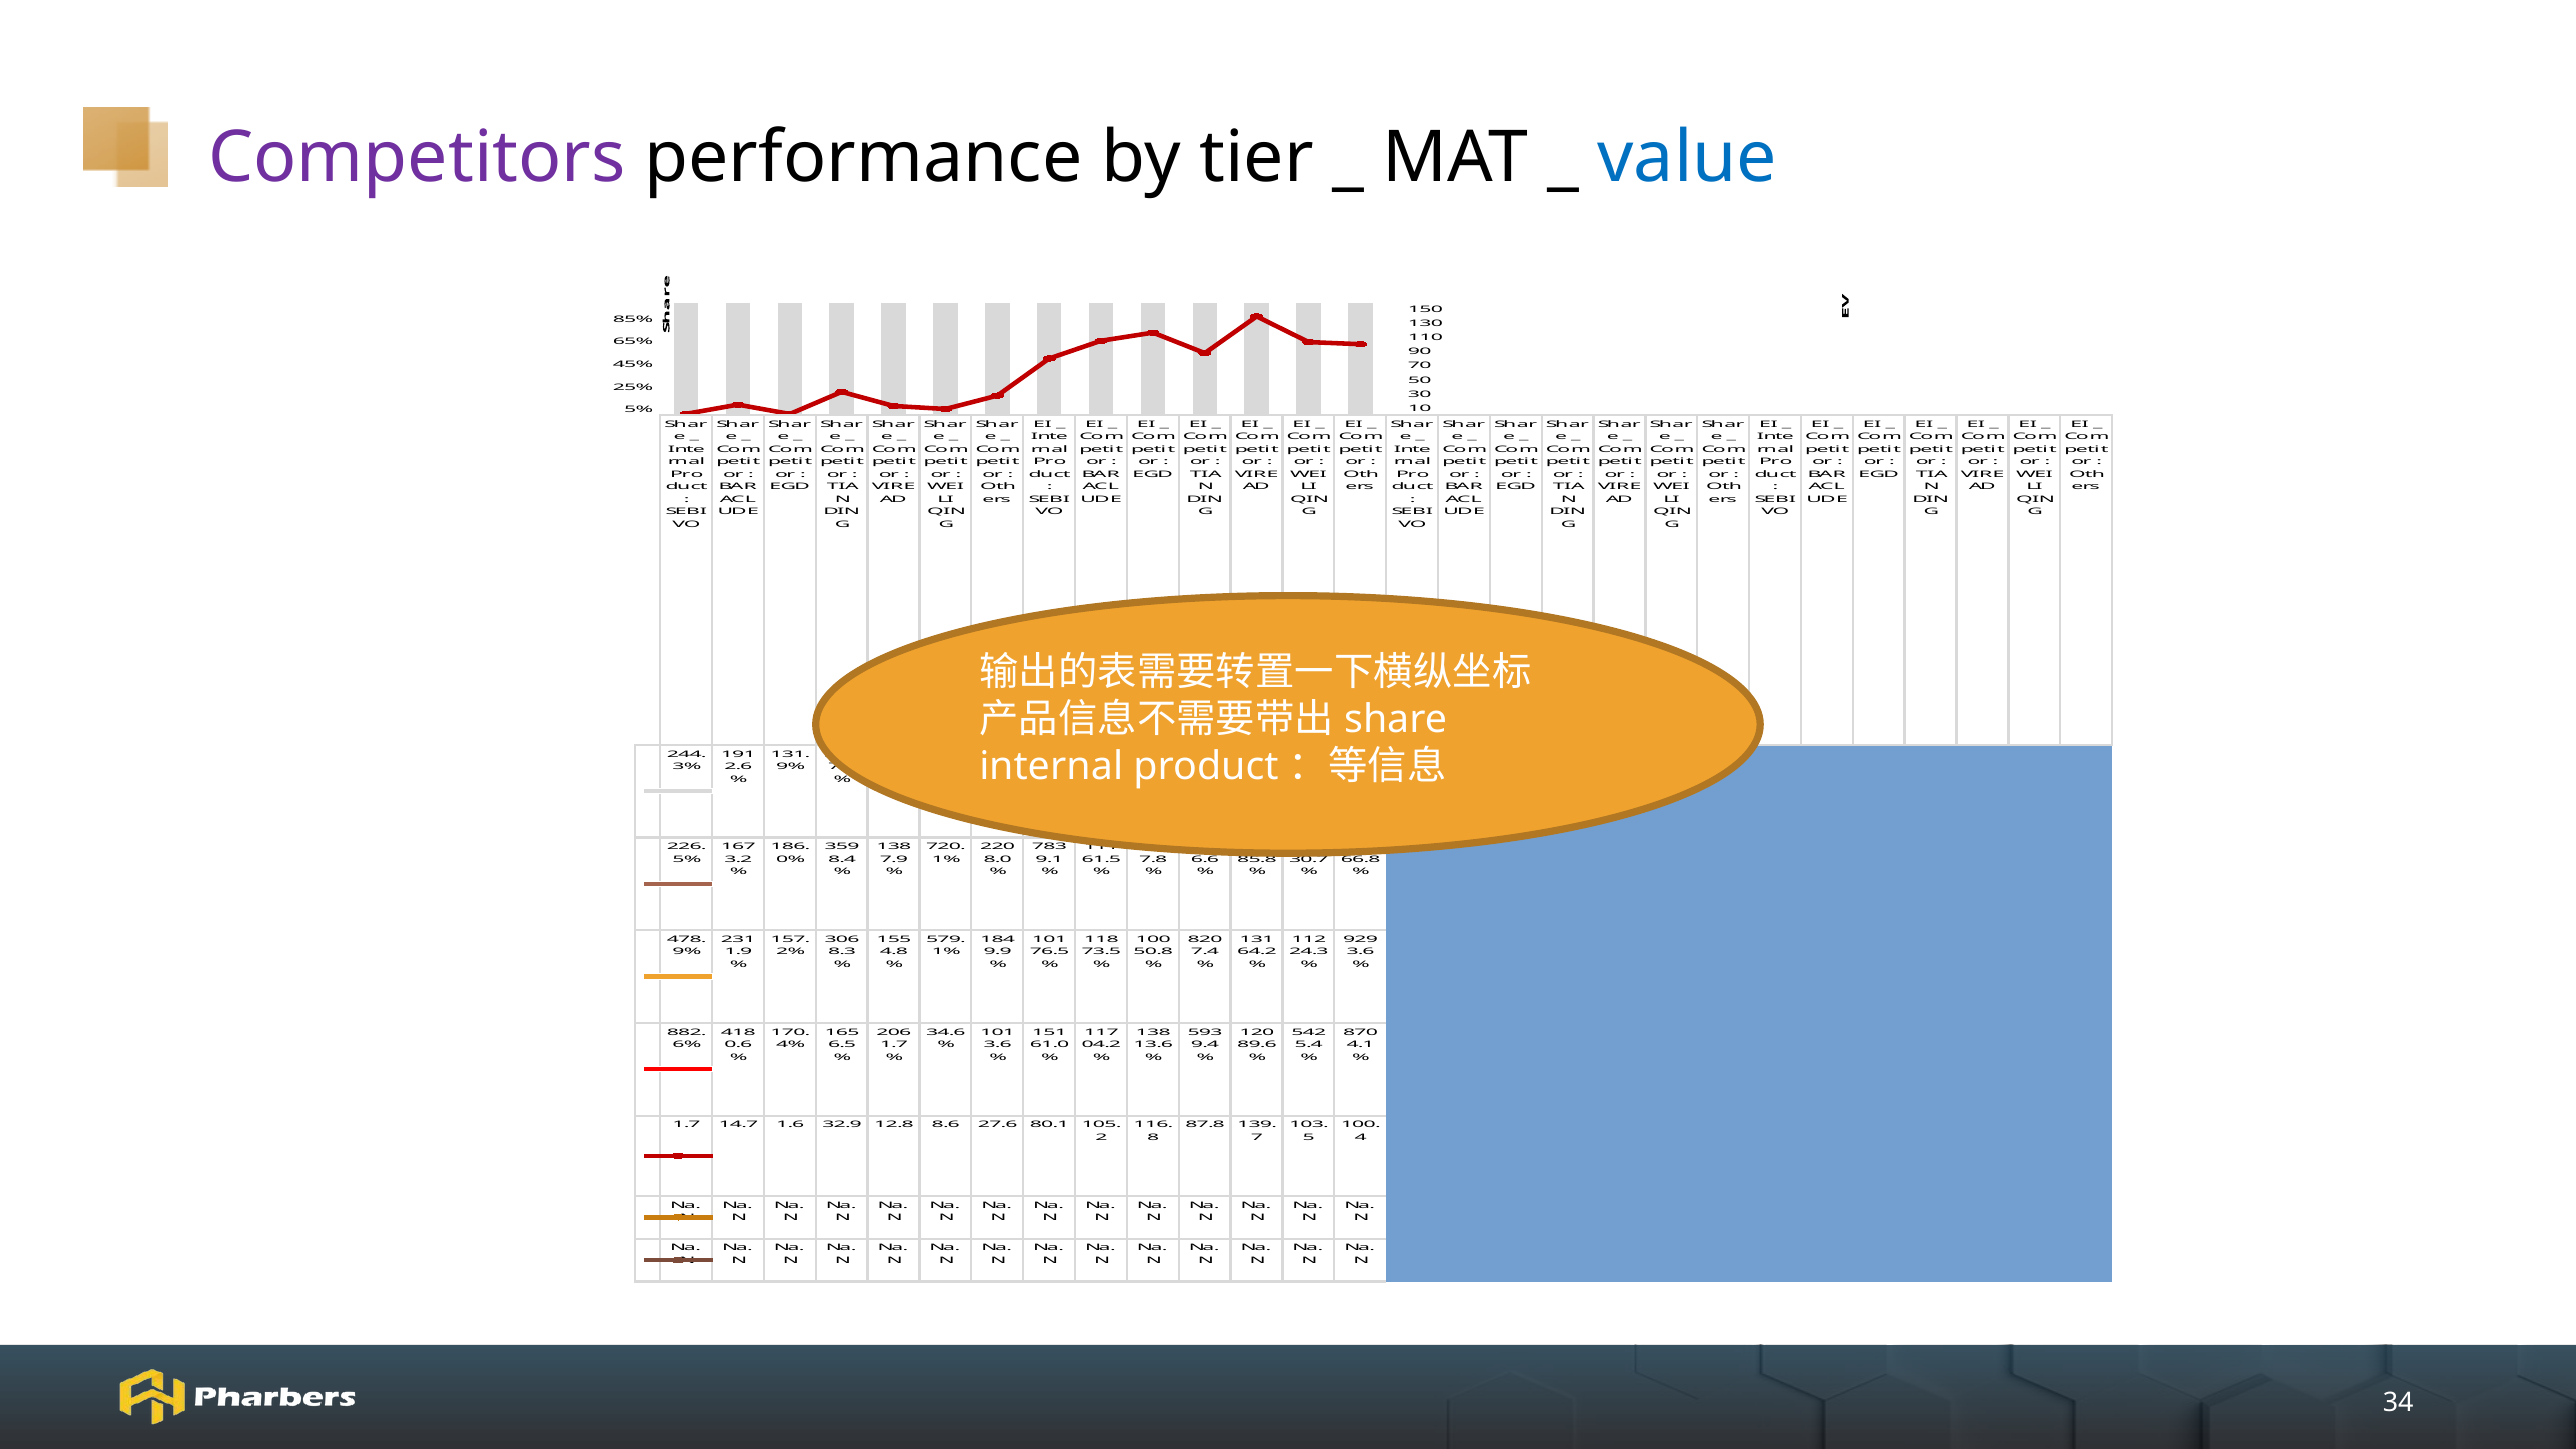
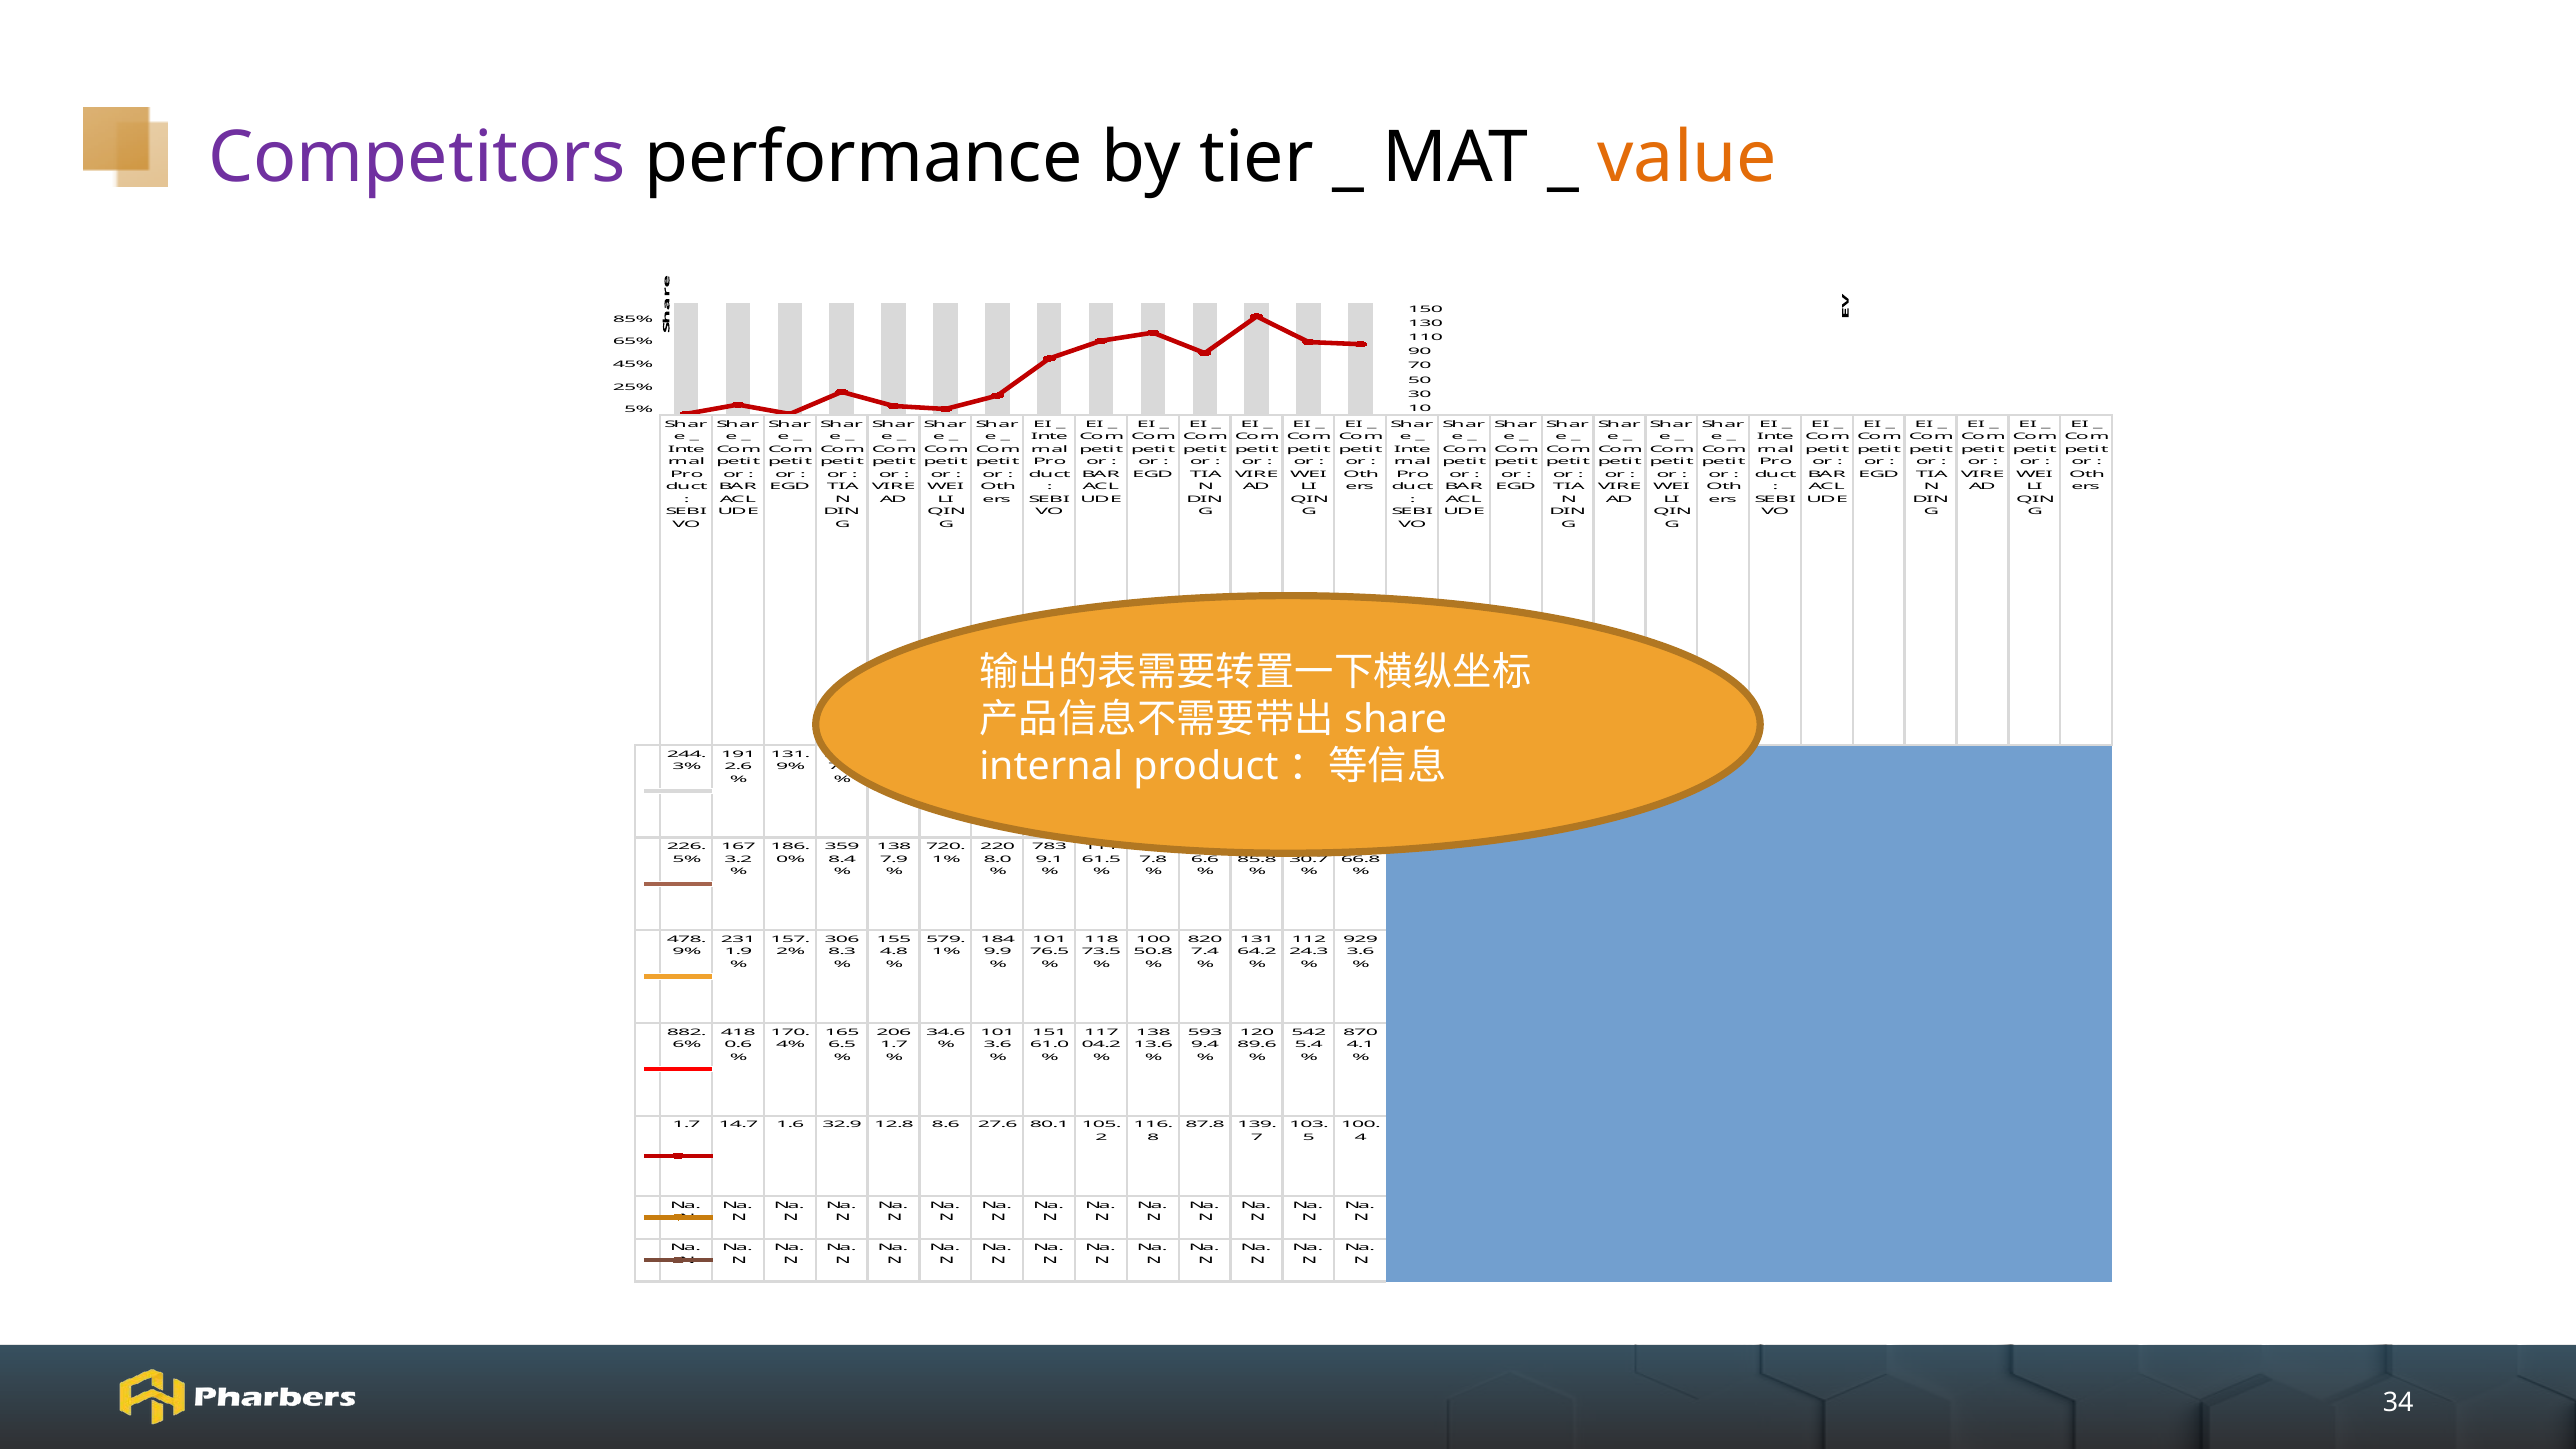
value colour: blue -> orange
